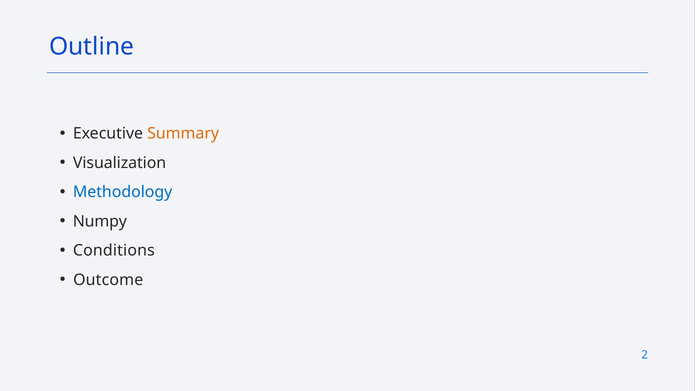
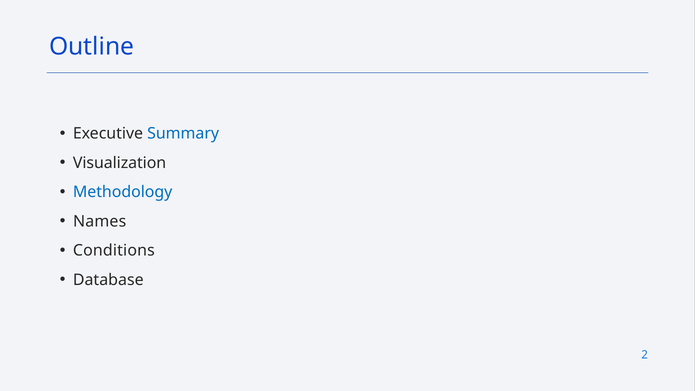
Summary colour: orange -> blue
Numpy: Numpy -> Names
Outcome: Outcome -> Database
